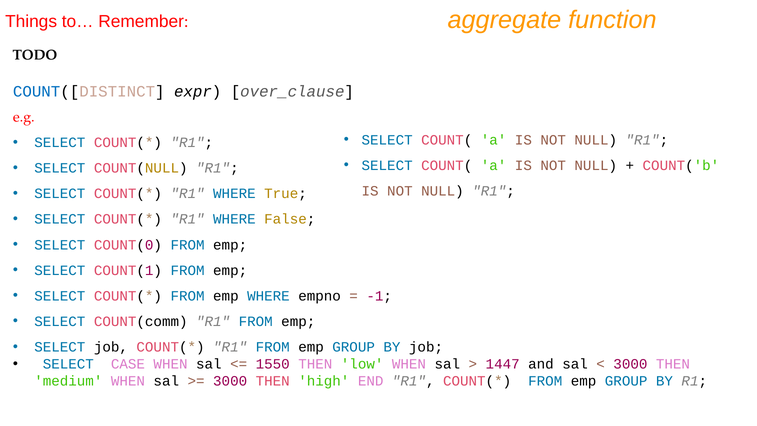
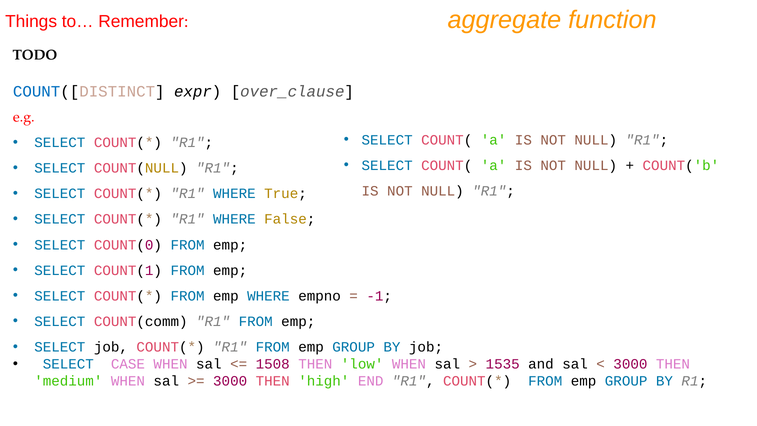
1550: 1550 -> 1508
1447: 1447 -> 1535
